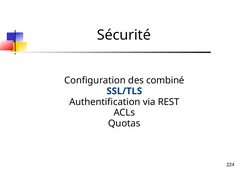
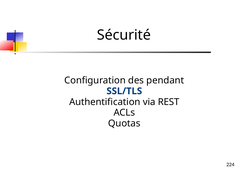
combiné: combiné -> pendant
